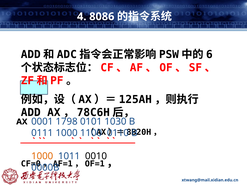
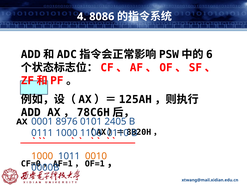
1798: 1798 -> 8976
1030: 1030 -> 2405
0010 colour: black -> orange
